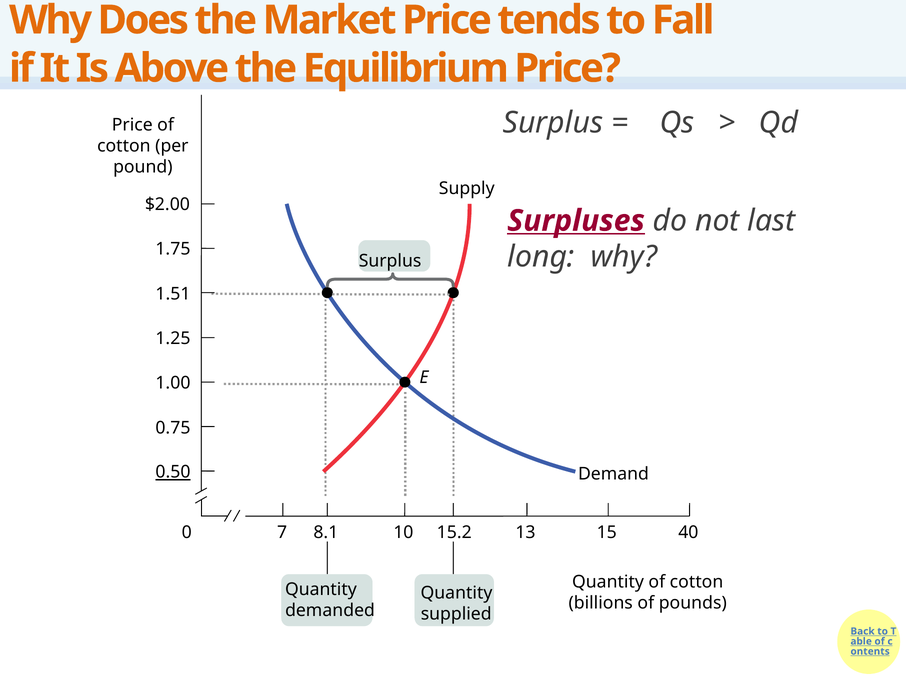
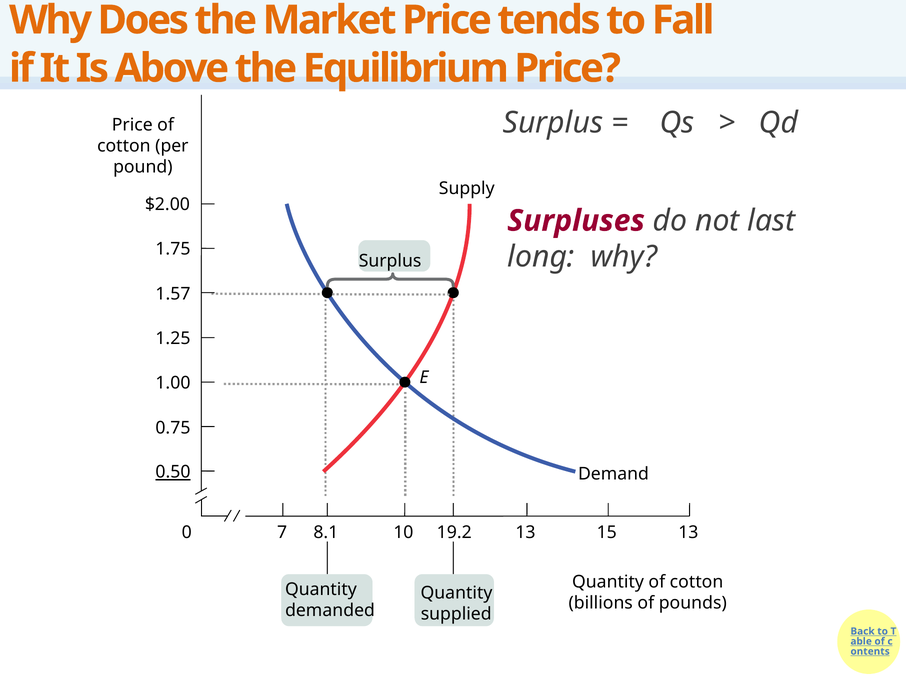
Surpluses underline: present -> none
1.51: 1.51 -> 1.57
15.2: 15.2 -> 19.2
13 40: 40 -> 13
